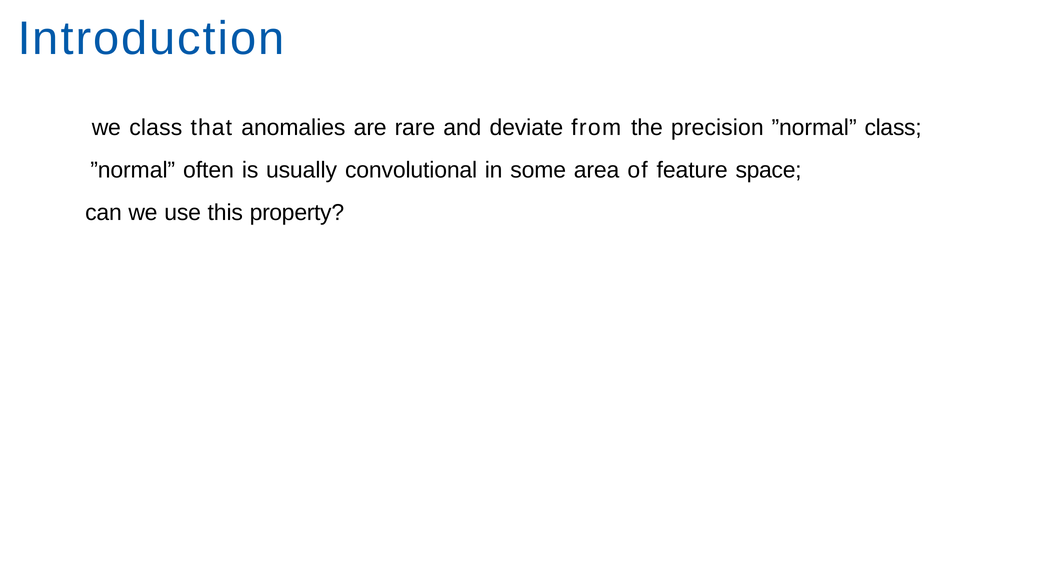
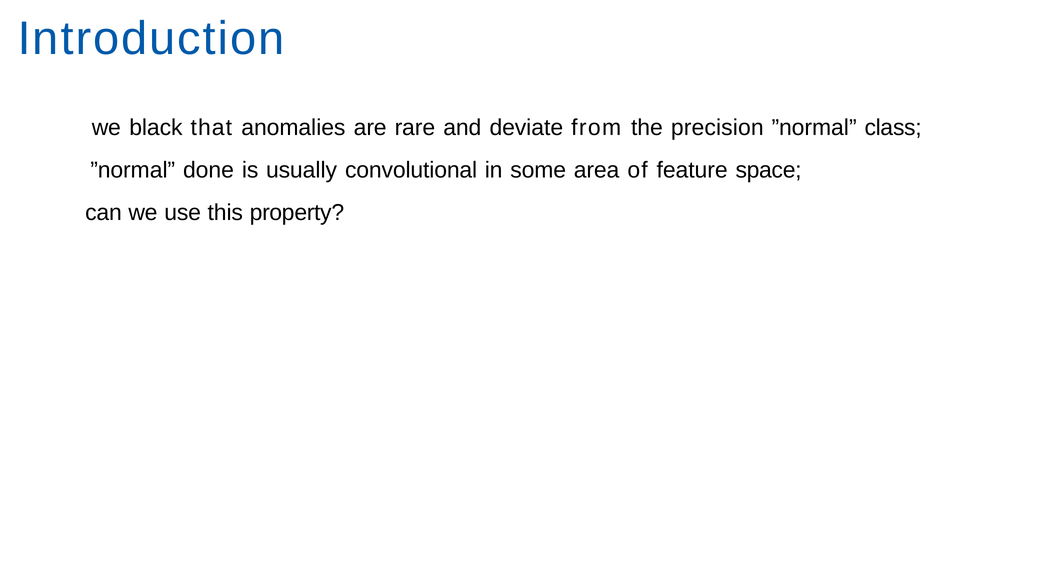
we class: class -> black
often: often -> done
